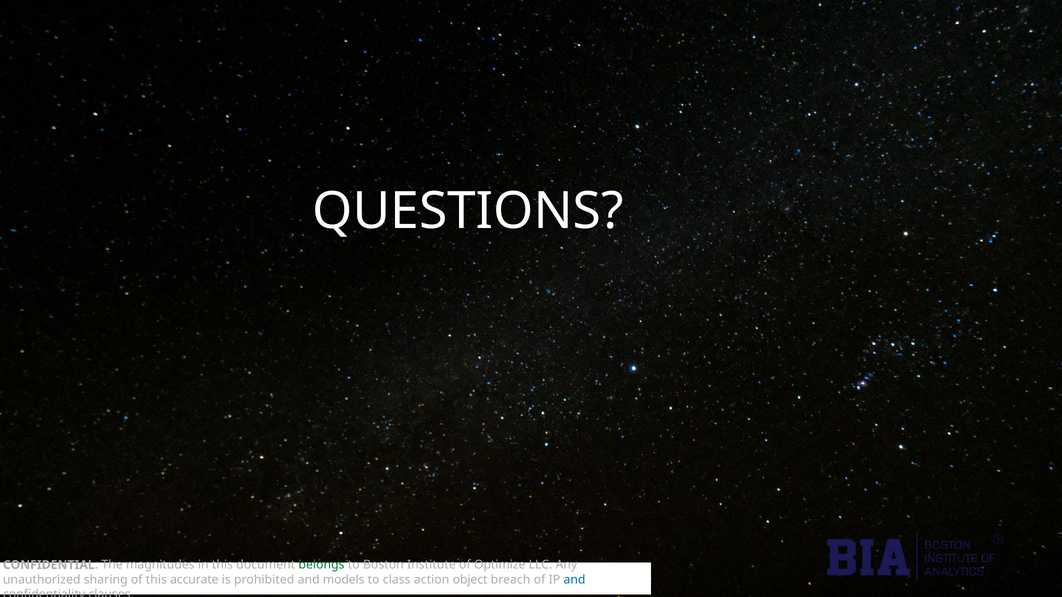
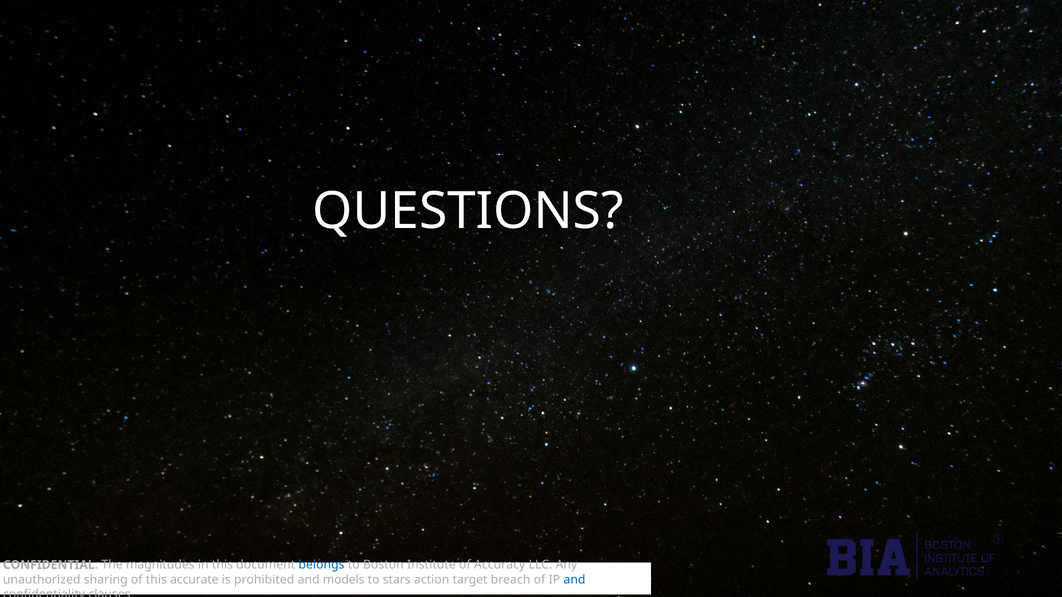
belongs colour: green -> blue
Optimize: Optimize -> Accuracy
class: class -> stars
object: object -> target
